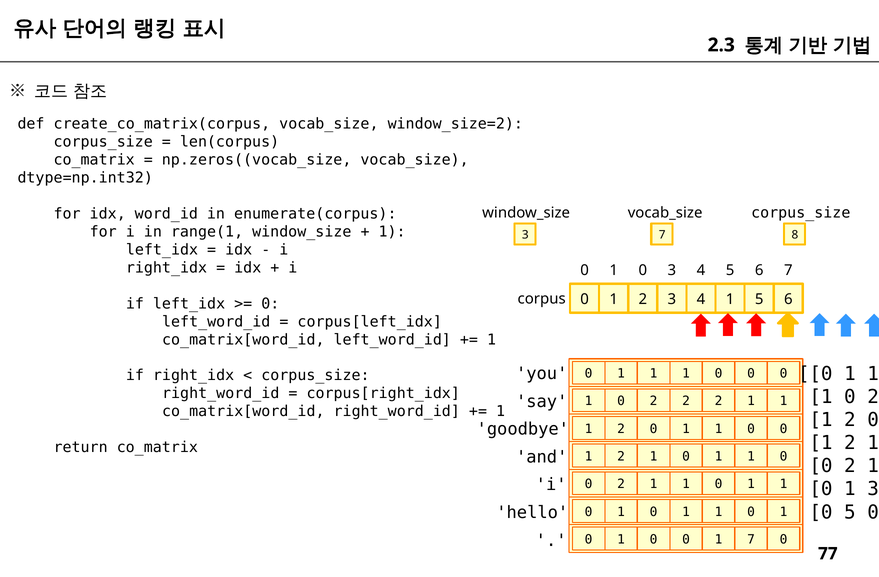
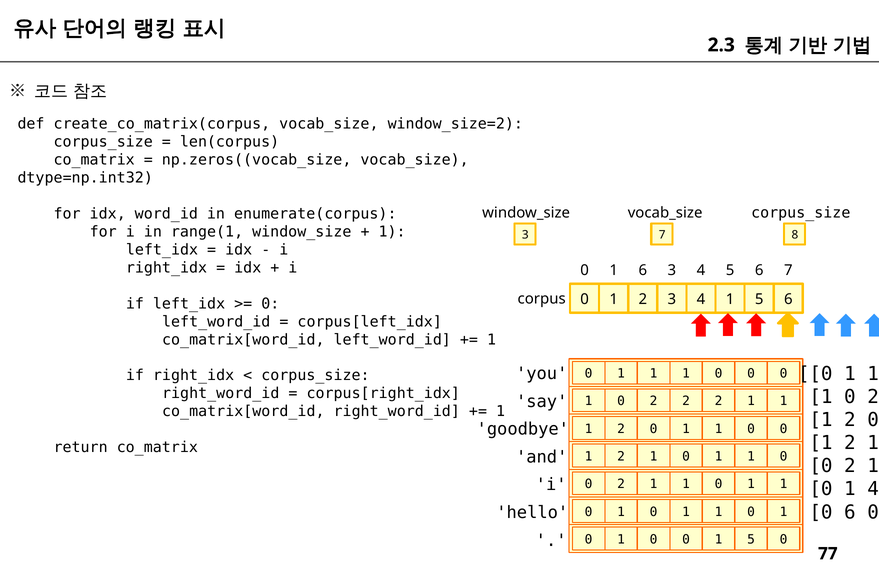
0 at (643, 270): 0 -> 6
1 3: 3 -> 4
0 5: 5 -> 6
0 1 7: 7 -> 5
